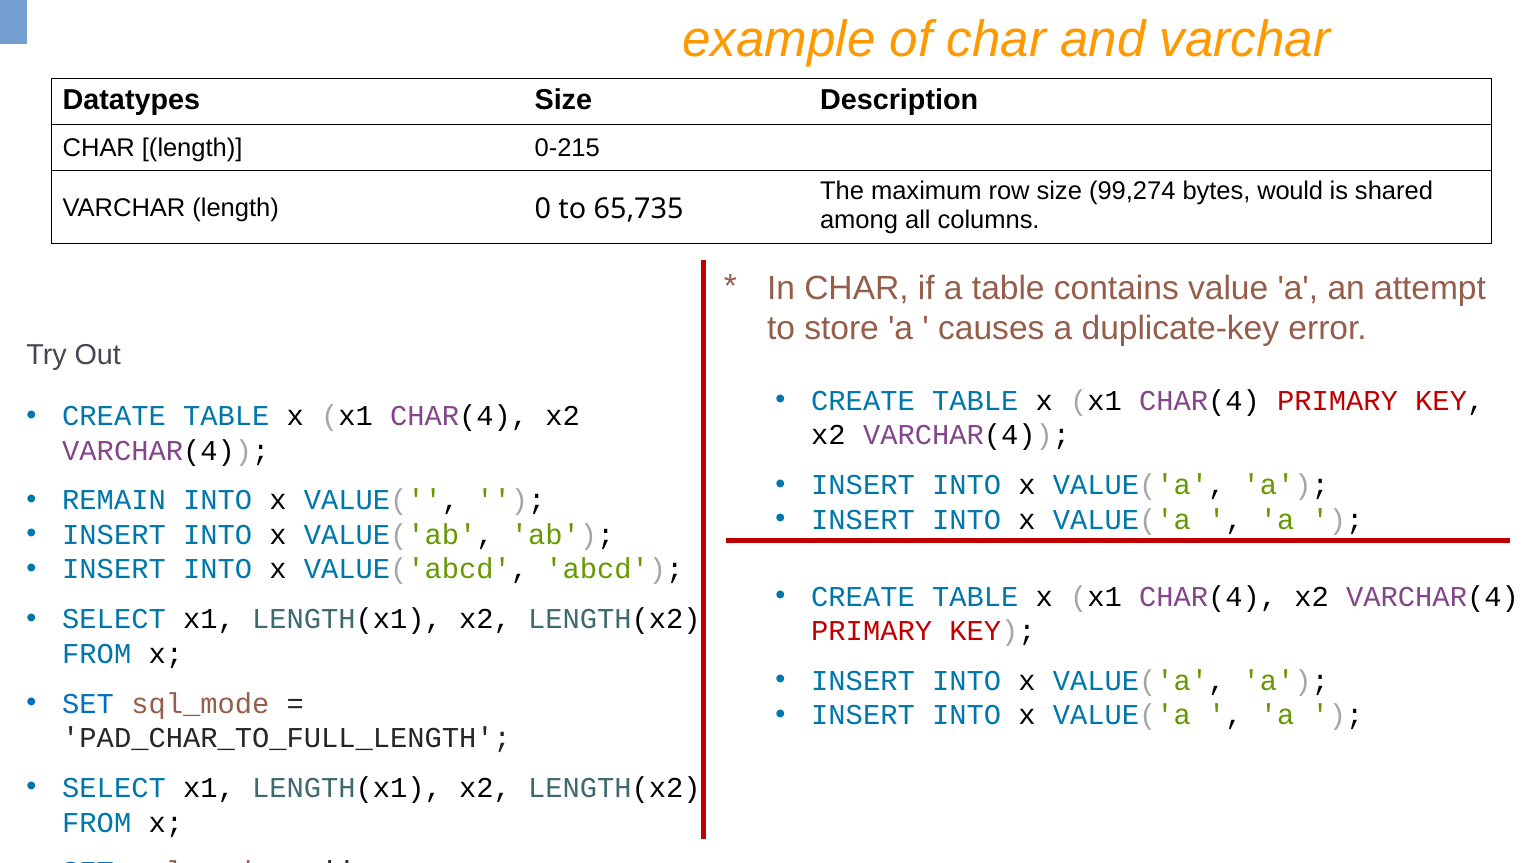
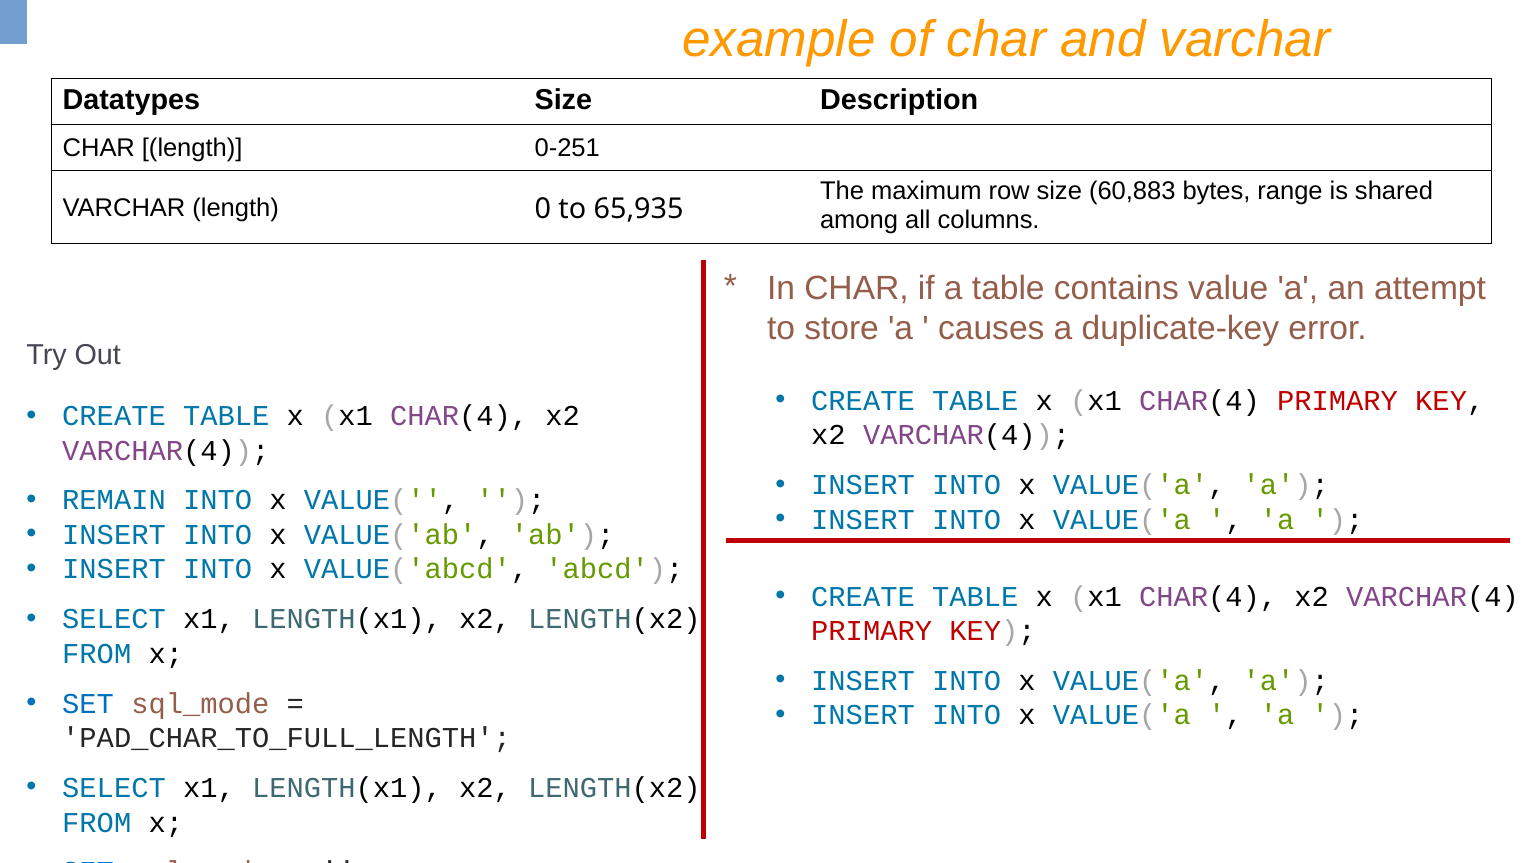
0-215: 0-215 -> 0-251
99,274: 99,274 -> 60,883
would: would -> range
65,735: 65,735 -> 65,935
